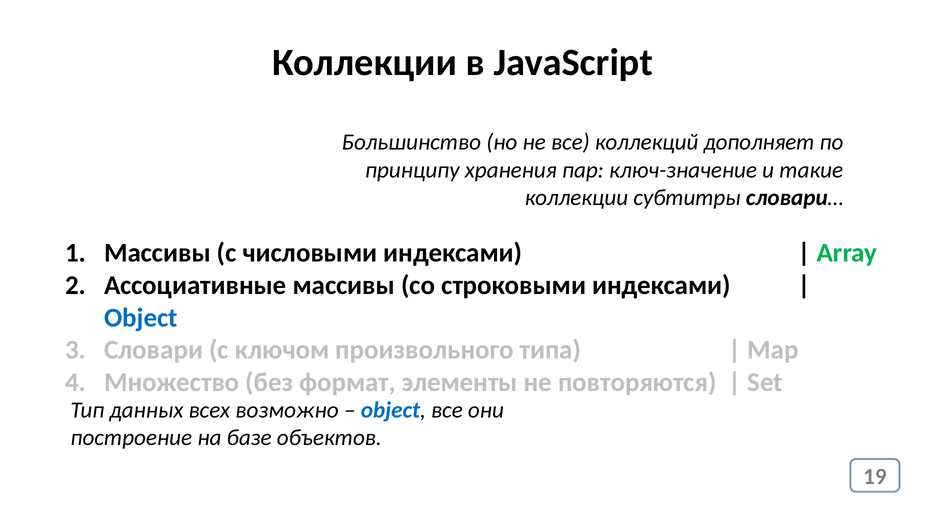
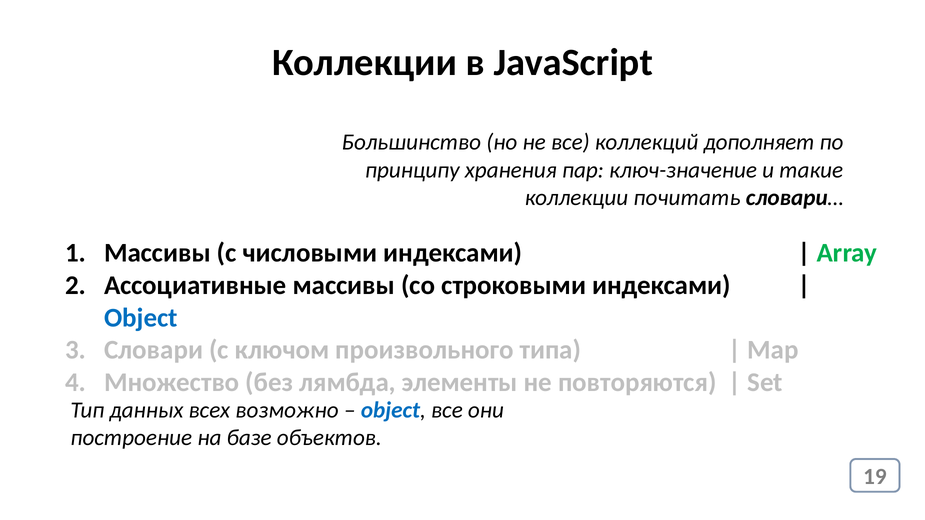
субтитры: субтитры -> почитать
формат: формат -> лямбда
